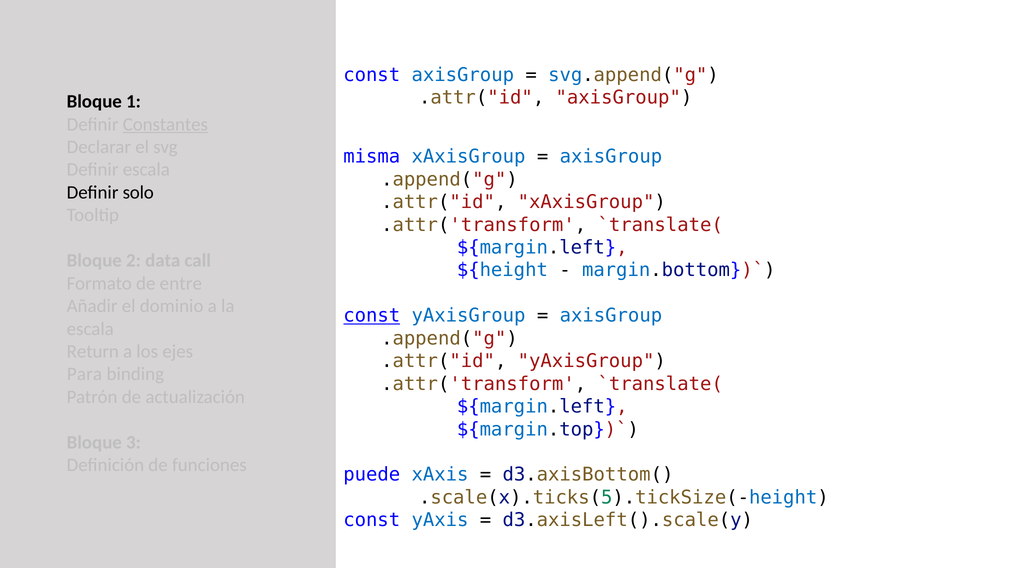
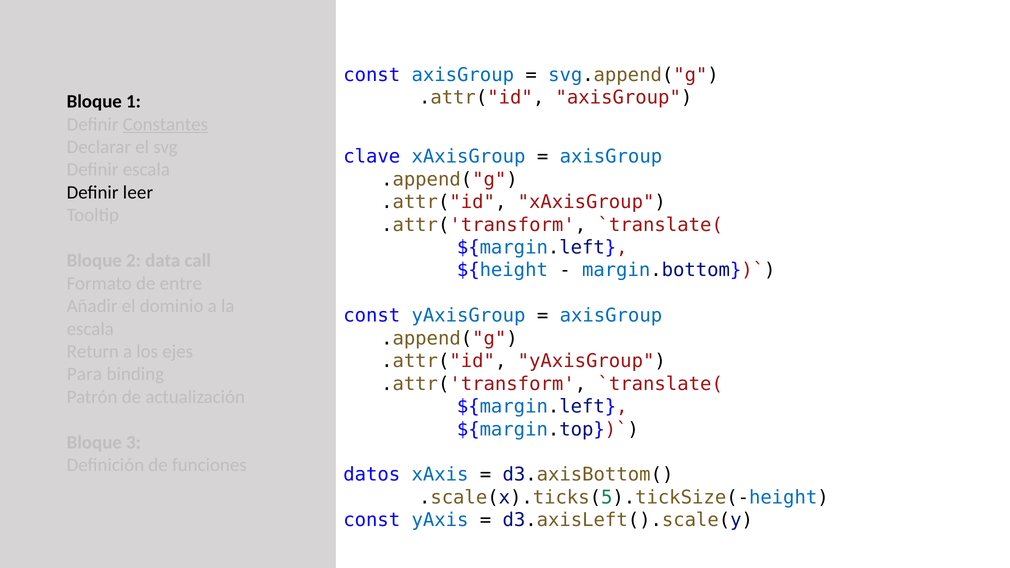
misma: misma -> clave
solo: solo -> leer
const at (372, 316) underline: present -> none
puede: puede -> datos
